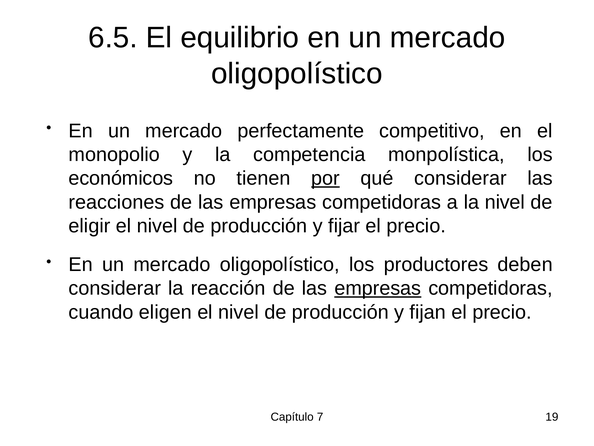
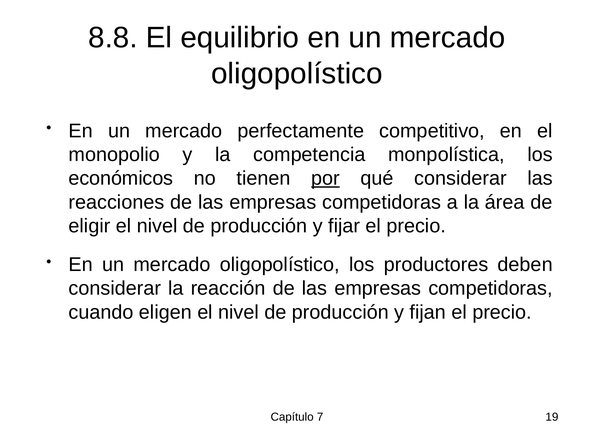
6.5: 6.5 -> 8.8
la nivel: nivel -> área
empresas at (378, 288) underline: present -> none
